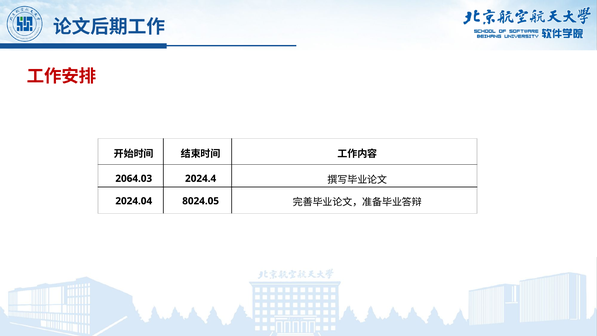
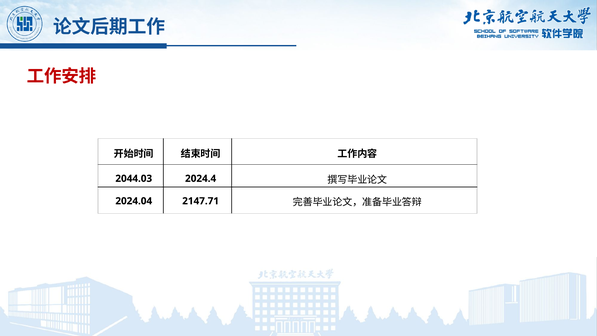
2064.03: 2064.03 -> 2044.03
8024.05: 8024.05 -> 2147.71
